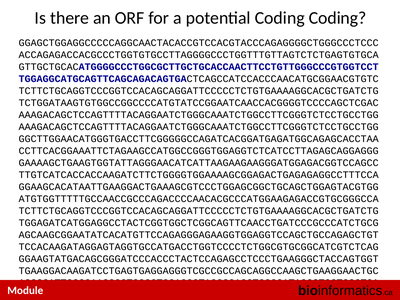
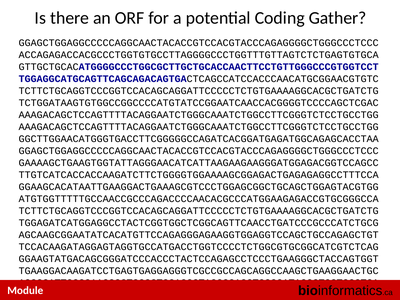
Coding Coding: Coding -> Gather
CCTTCACGGAAATTCTAGAAGCCATGGCCGGGTGGAGGTCTCATCCTTAGAGCAGGAGGG at (199, 151): CCTTCACGGAAATTCTAGAAGCCATGGCCGGGTGGAGGTCTCATCCTTAGAGCAGGAGGG -> GGAGCTGGAGGCCCCCAGGCAACTACACCGTCCACGTACCCAGAGGGGCTGGGCCCTCCC
